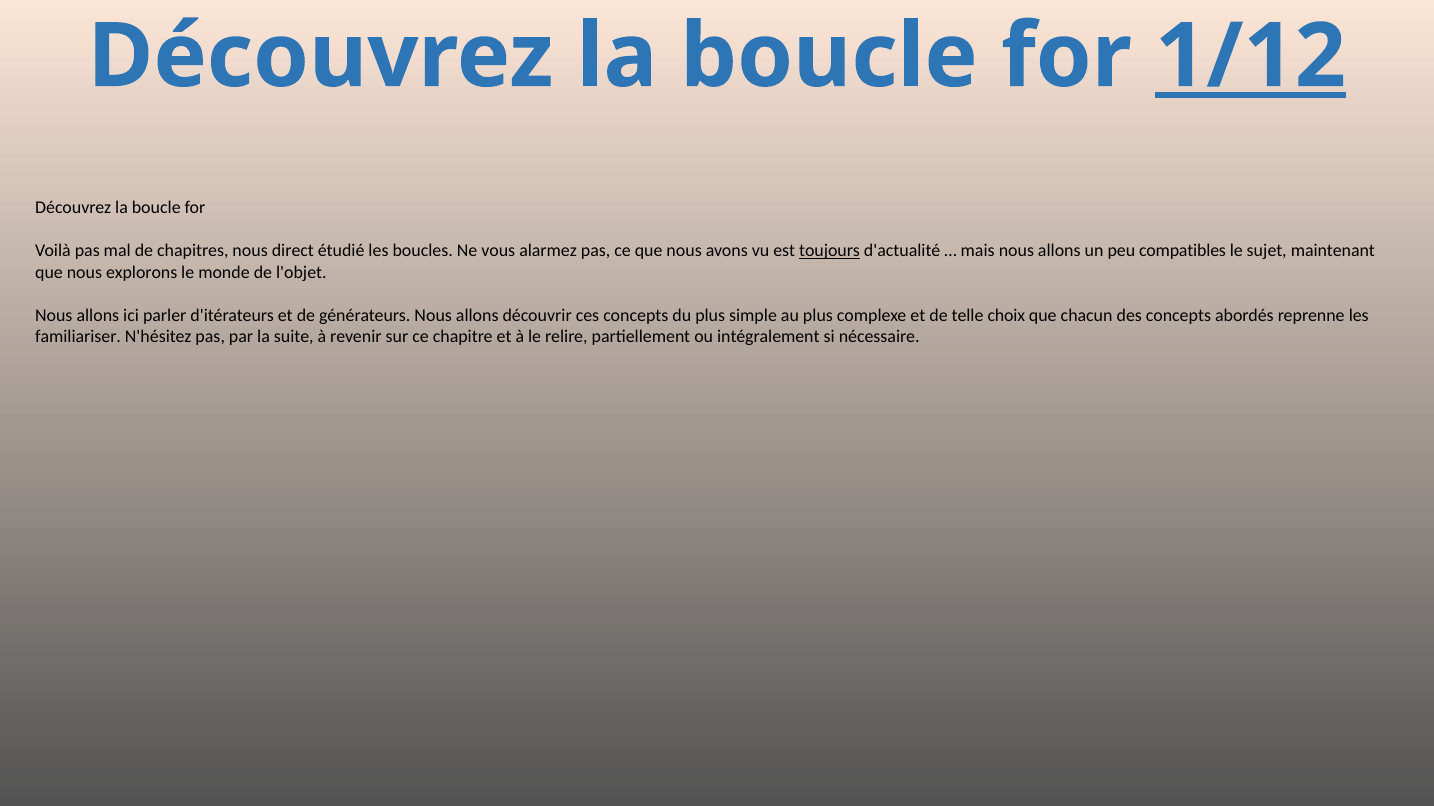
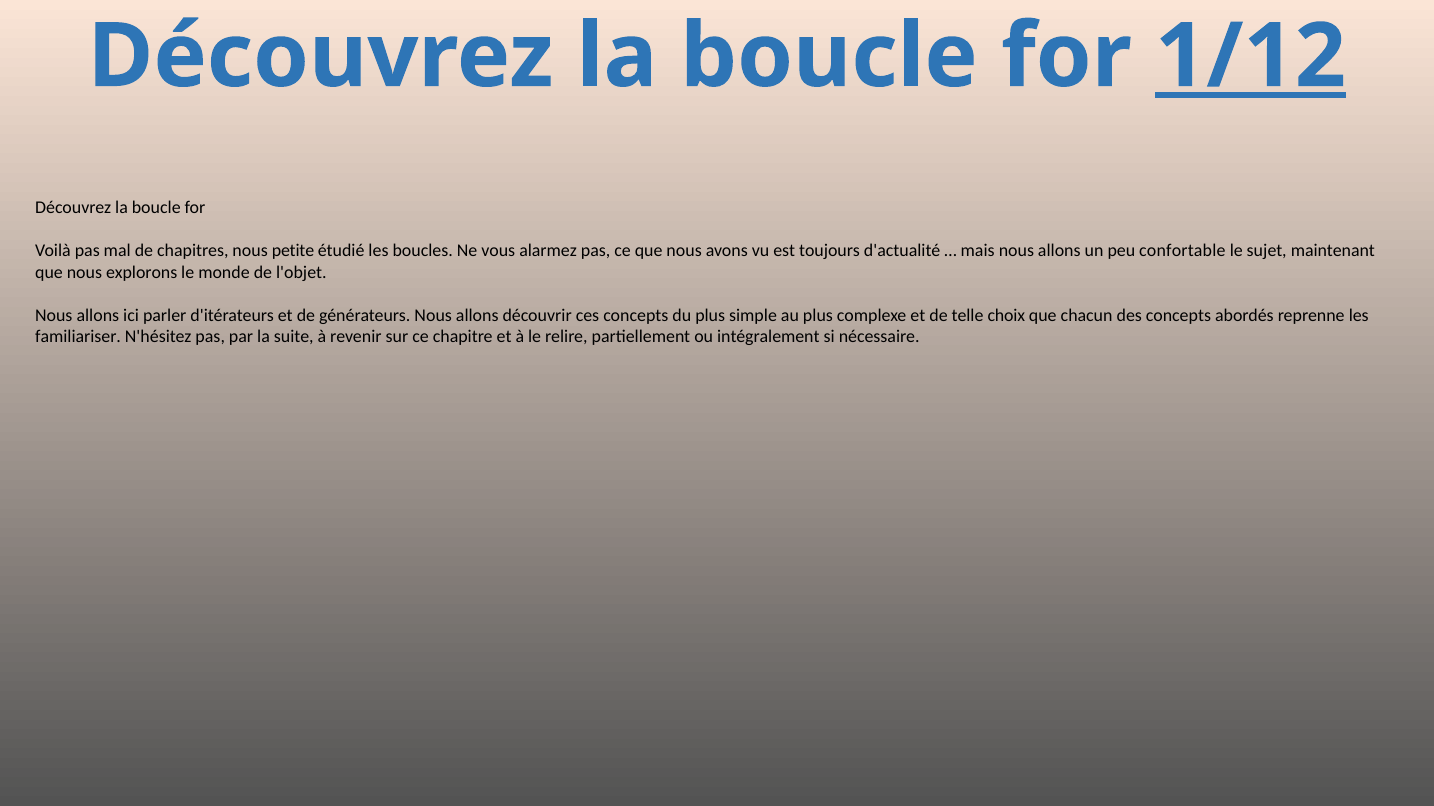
direct: direct -> petite
toujours underline: present -> none
compatibles: compatibles -> confortable
